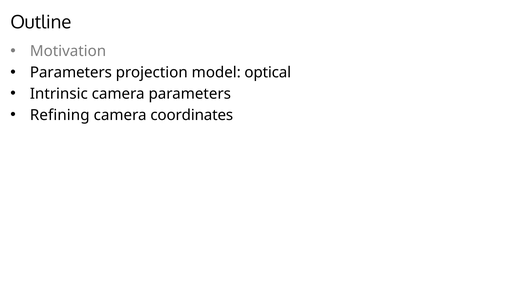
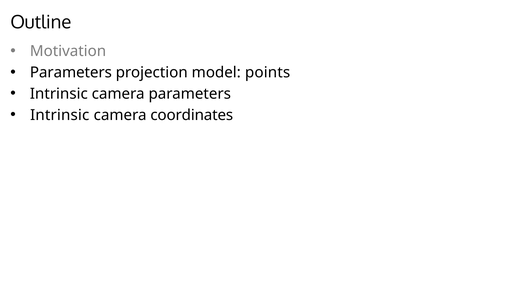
optical: optical -> points
Refining at (60, 115): Refining -> Intrinsic
